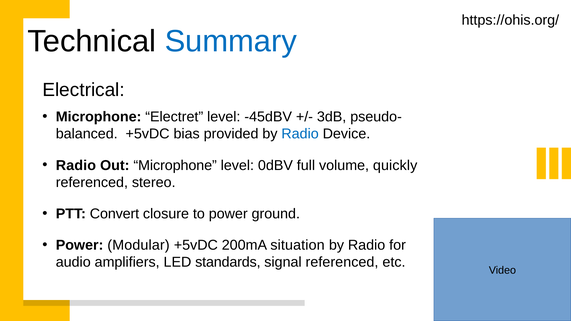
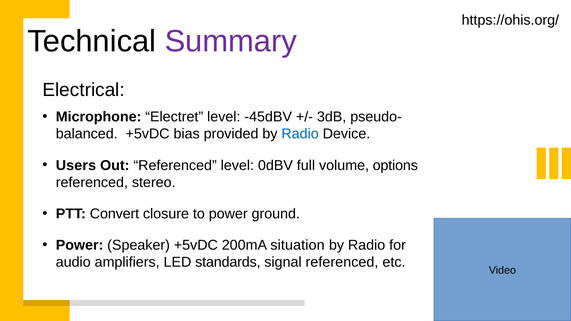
Summary colour: blue -> purple
Radio at (76, 165): Radio -> Users
Out Microphone: Microphone -> Referenced
quickly: quickly -> options
Modular: Modular -> Speaker
